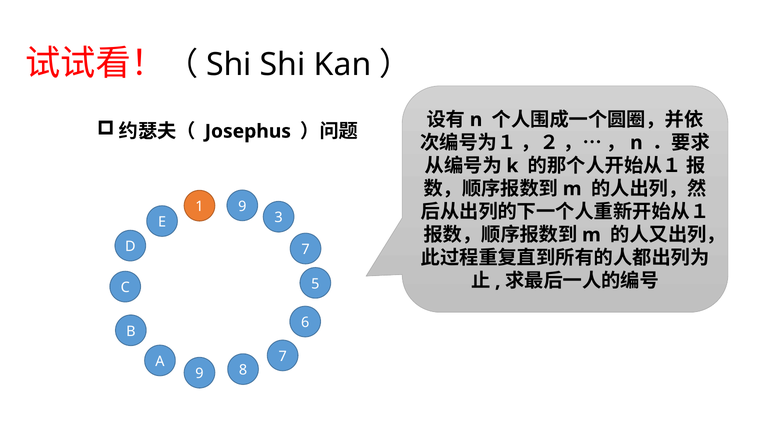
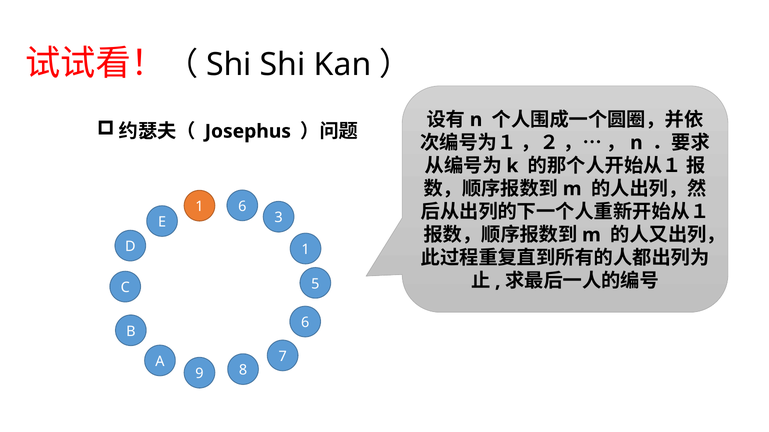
1 9: 9 -> 6
D 7: 7 -> 1
